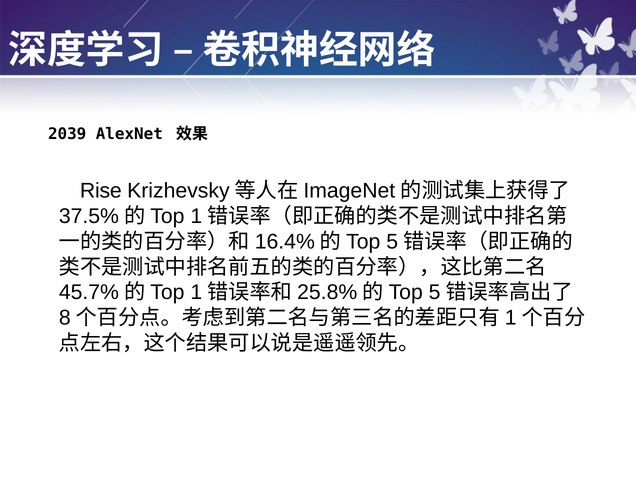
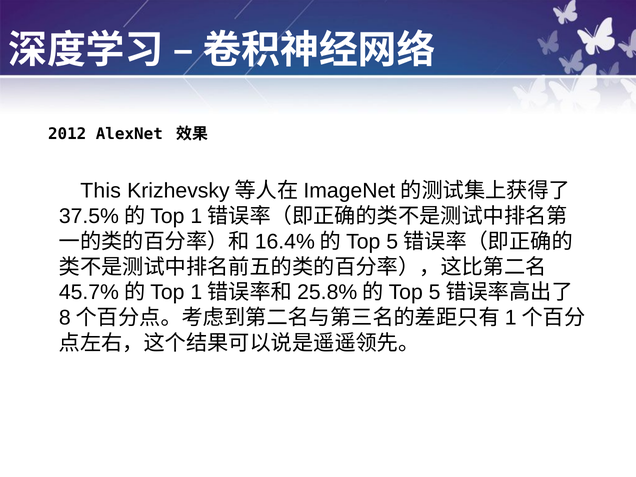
2039: 2039 -> 2012
Rise: Rise -> This
